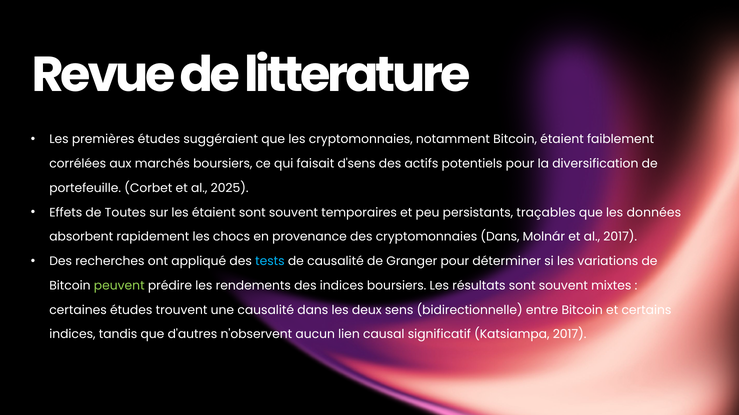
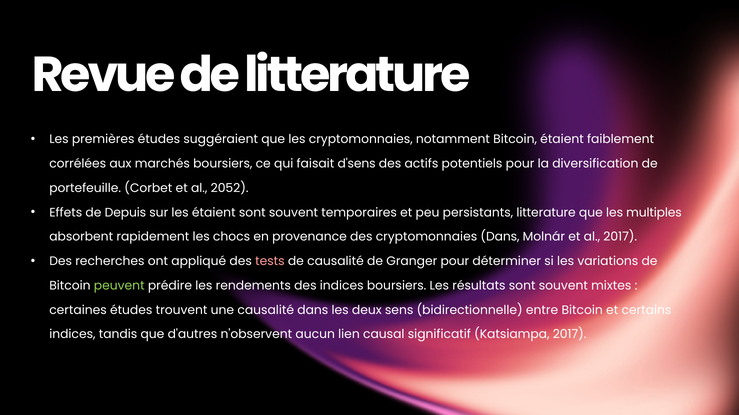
2025: 2025 -> 2052
Toutes: Toutes -> Depuis
persistants traçables: traçables -> litterature
données: données -> multiples
tests colour: light blue -> pink
